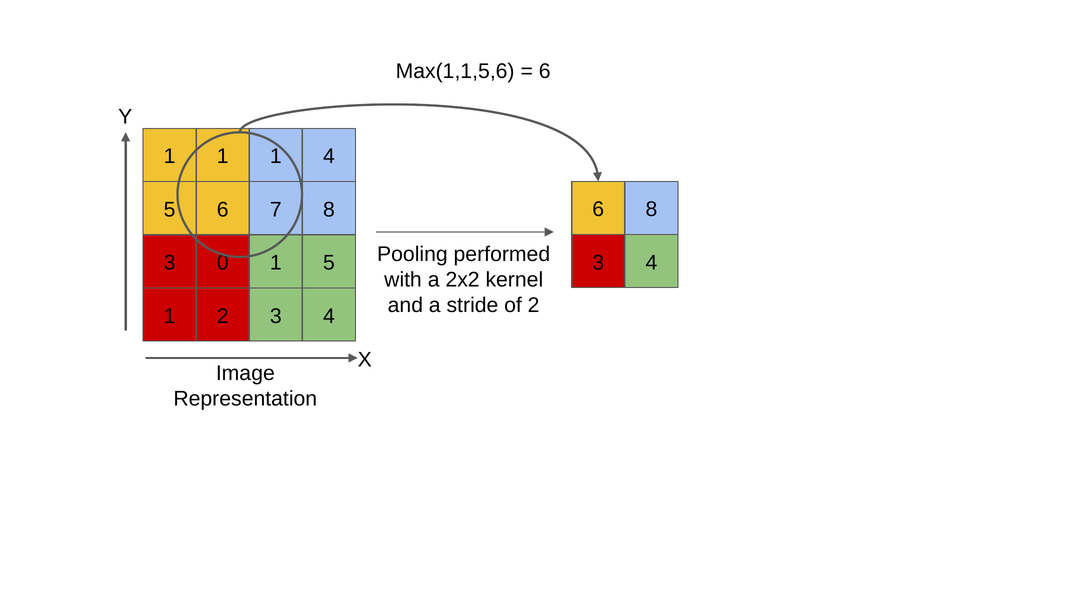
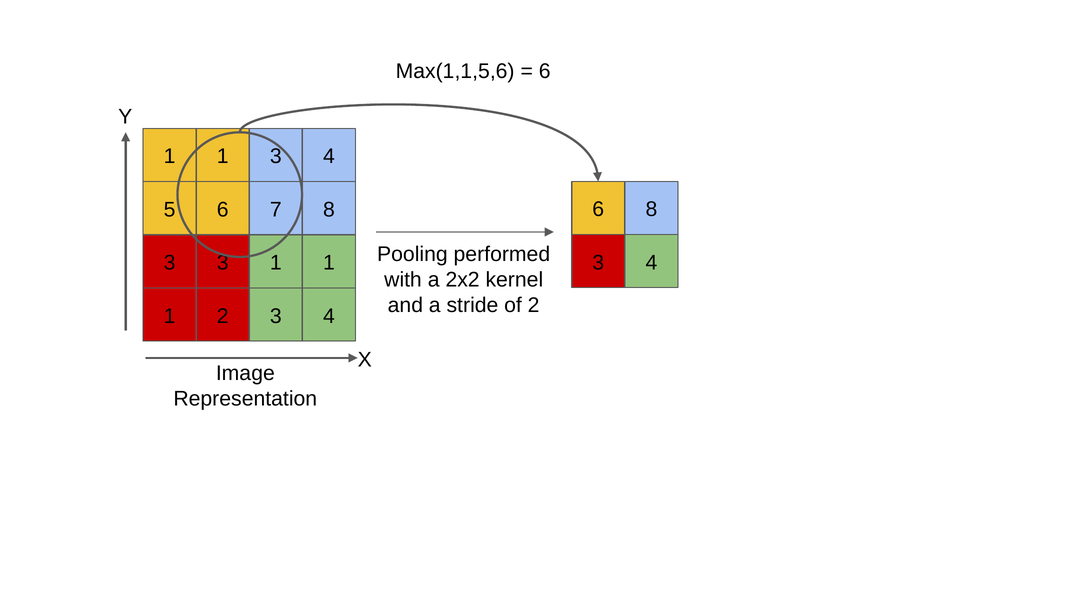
1 1 1: 1 -> 3
3 0: 0 -> 3
5 at (329, 263): 5 -> 1
